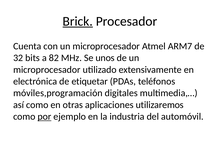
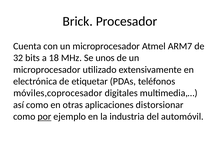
Brick underline: present -> none
82: 82 -> 18
móviles,programación: móviles,programación -> móviles,coprocesador
utilizaremos: utilizaremos -> distorsionar
